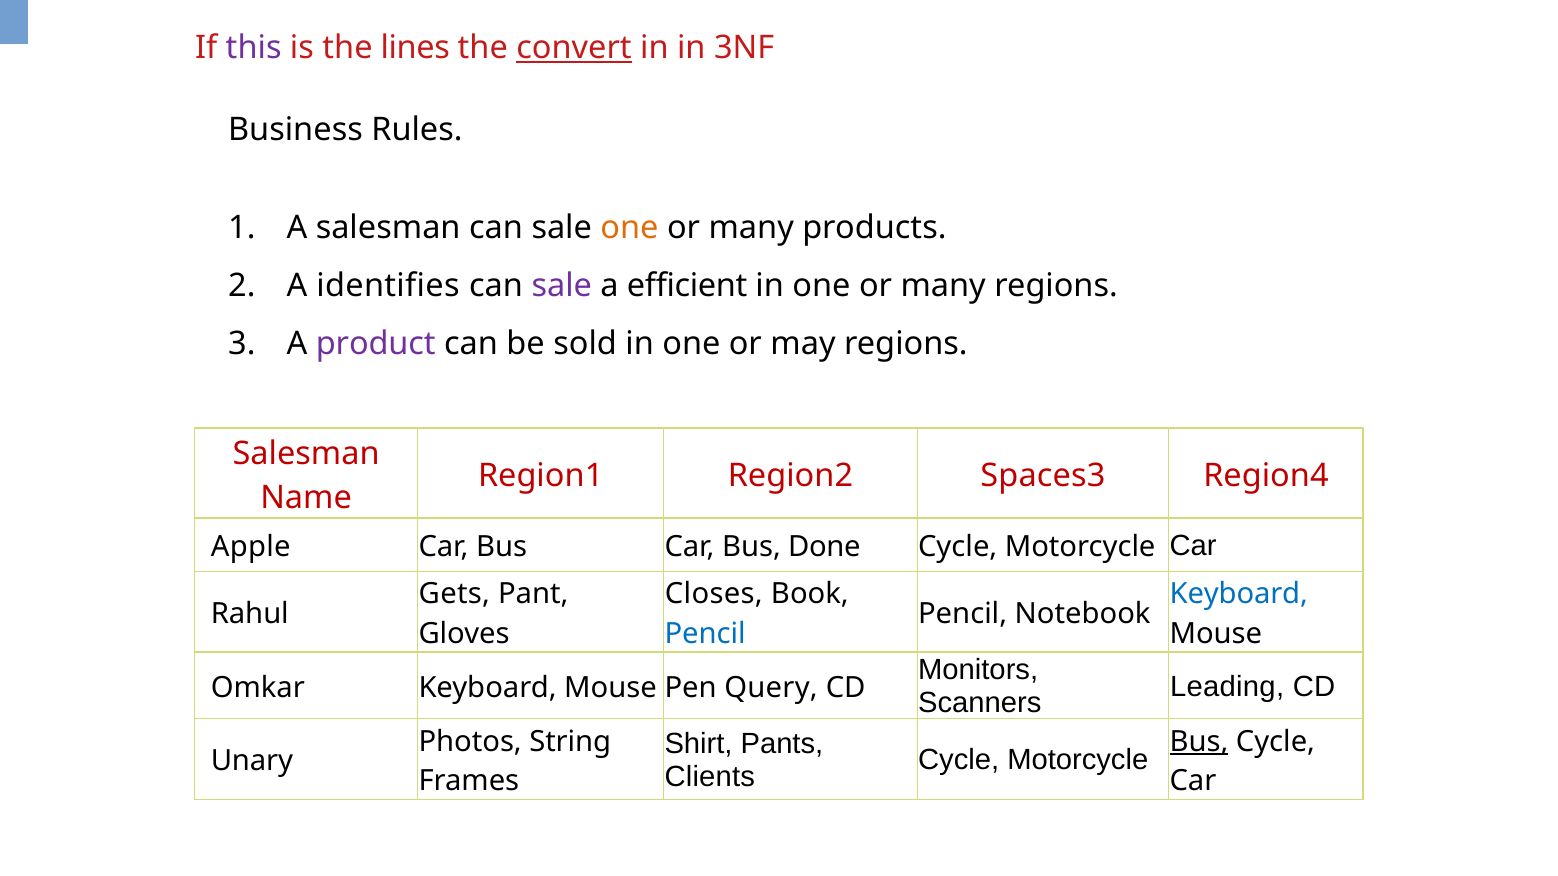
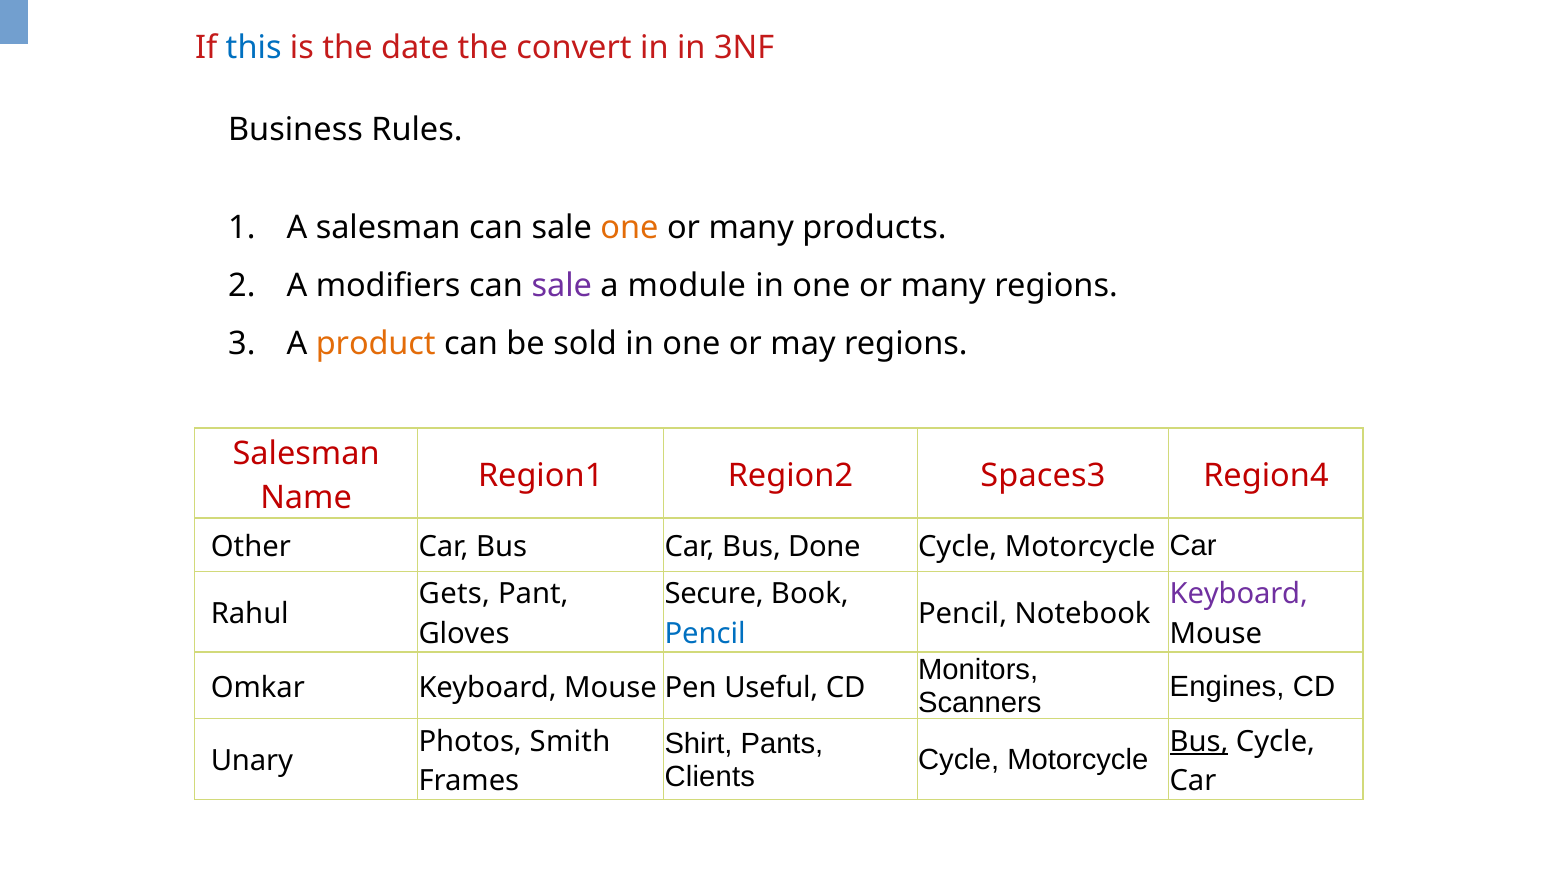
this colour: purple -> blue
lines: lines -> date
convert underline: present -> none
identifies: identifies -> modifiers
efficient: efficient -> module
product colour: purple -> orange
Apple: Apple -> Other
Closes: Closes -> Secure
Keyboard at (1239, 594) colour: blue -> purple
Leading: Leading -> Engines
Query: Query -> Useful
String: String -> Smith
